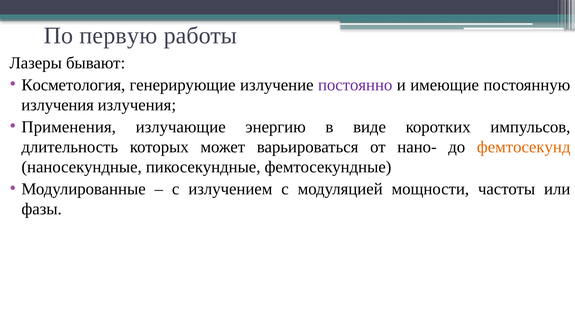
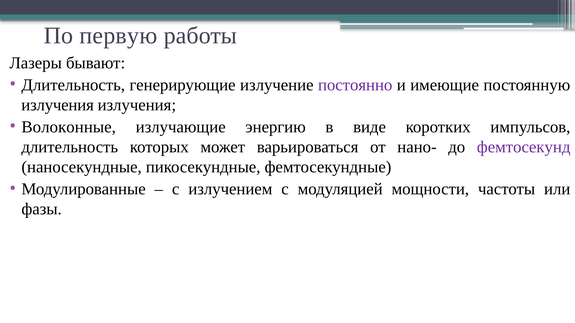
Косметология at (73, 85): Косметология -> Длительность
Применения: Применения -> Волоконные
фемтосекунд colour: orange -> purple
